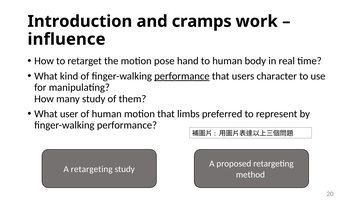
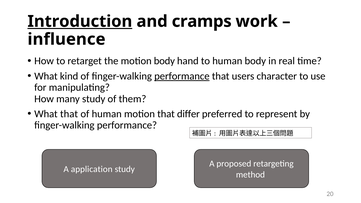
Introduction underline: none -> present
motion pose: pose -> body
What user: user -> that
limbs: limbs -> differ
A retargeting: retargeting -> application
